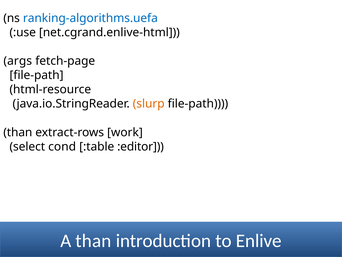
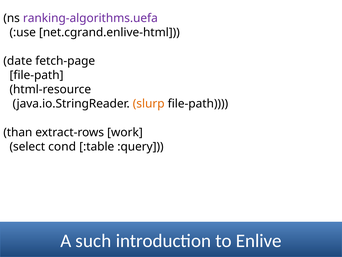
ranking-algorithms.uefa colour: blue -> purple
args: args -> date
:editor: :editor -> :query
A than: than -> such
